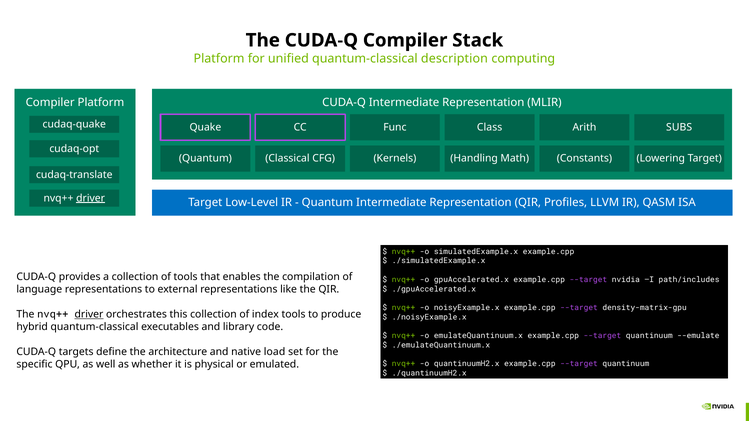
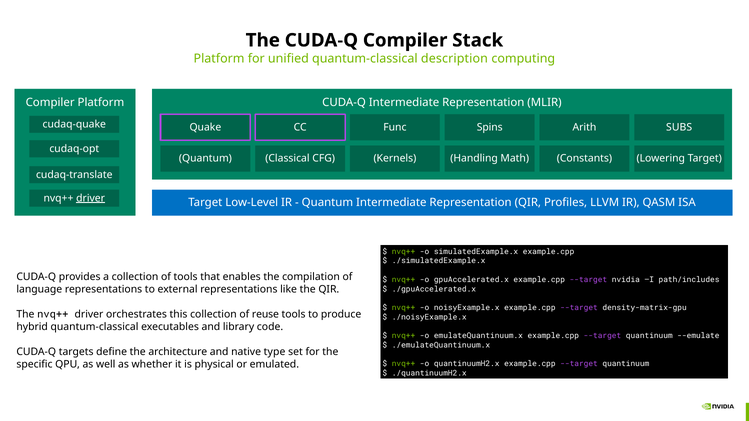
Class: Class -> Spins
driver at (89, 314) underline: present -> none
index: index -> reuse
load: load -> type
